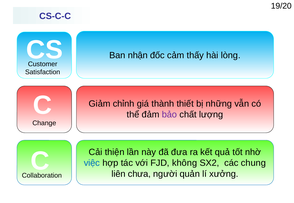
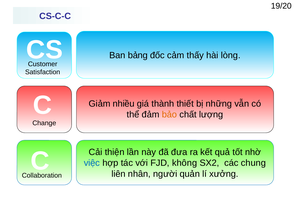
nhận: nhận -> bảng
chỉnh: chỉnh -> nhiều
bảo colour: purple -> orange
chưa: chưa -> nhân
